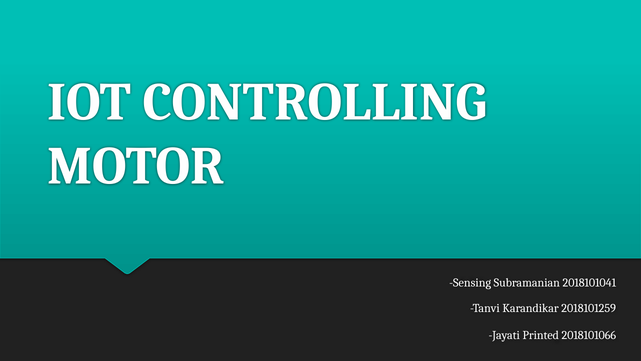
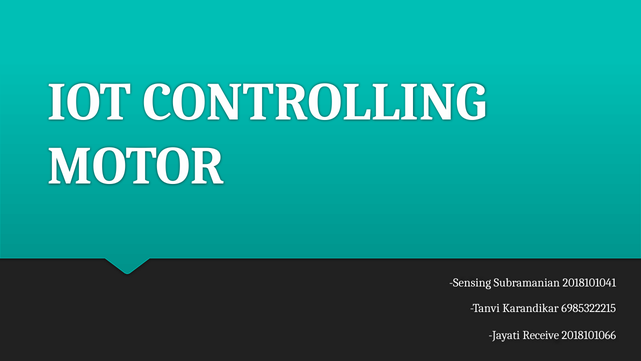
2018101259: 2018101259 -> 6985322215
Printed: Printed -> Receive
